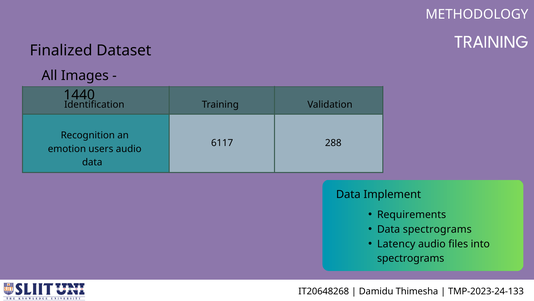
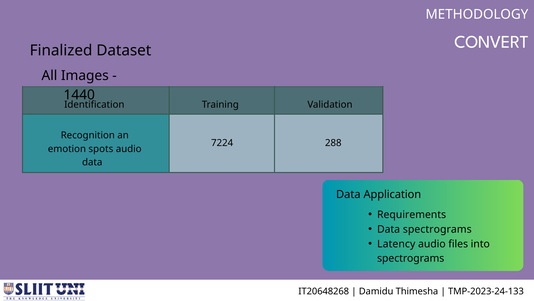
TRAINING at (491, 42): TRAINING -> CONVERT
6117: 6117 -> 7224
users: users -> spots
Implement: Implement -> Application
